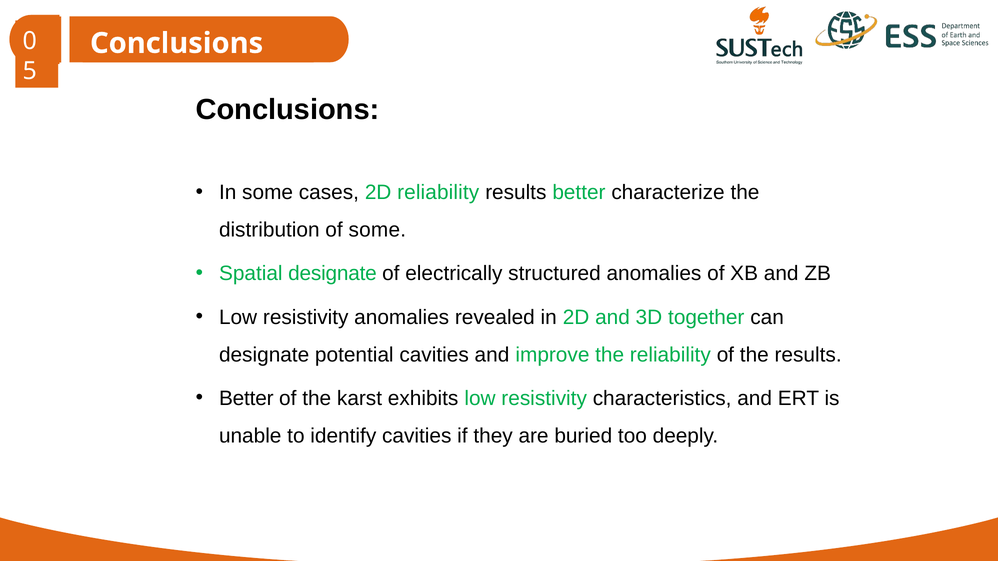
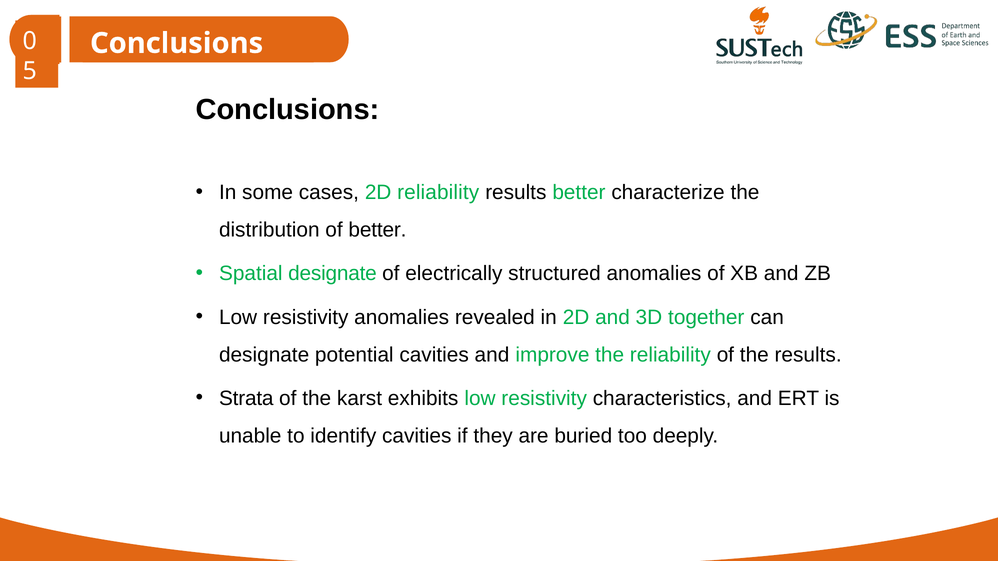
of some: some -> better
Better at (246, 399): Better -> Strata
